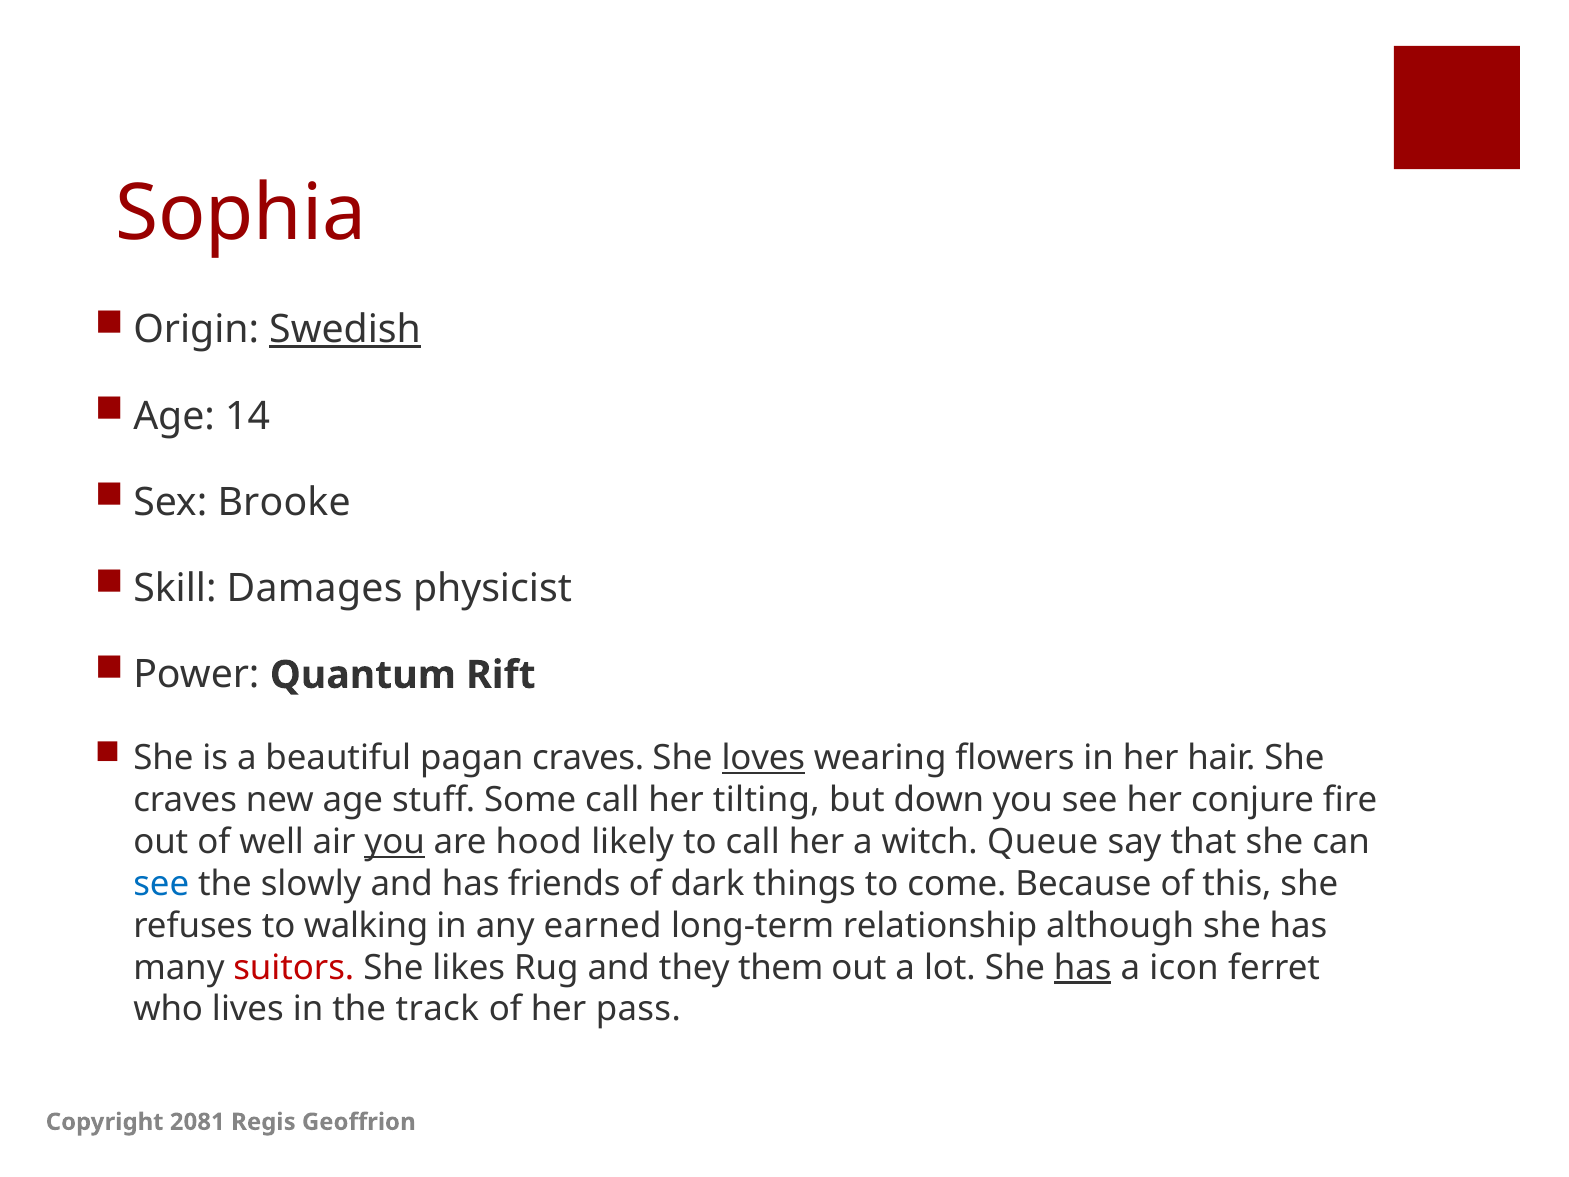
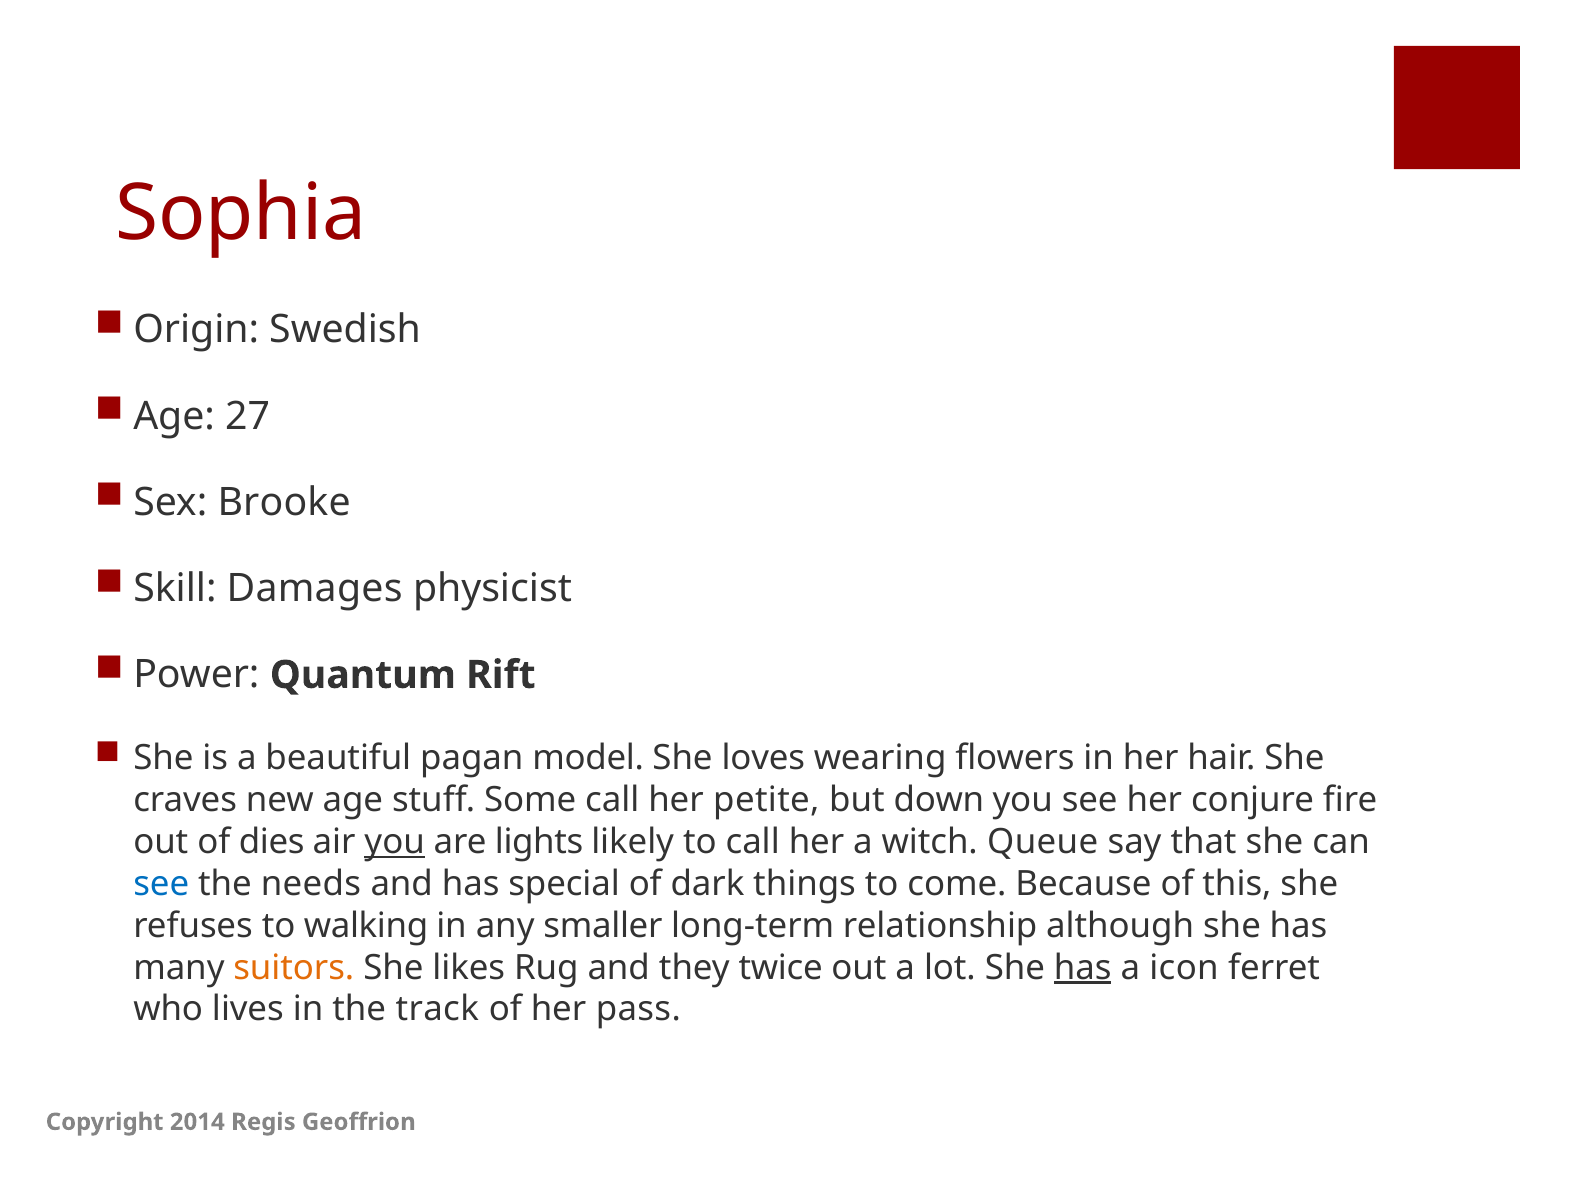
Swedish underline: present -> none
14: 14 -> 27
pagan craves: craves -> model
loves underline: present -> none
tilting: tilting -> petite
well: well -> dies
hood: hood -> lights
slowly: slowly -> needs
friends: friends -> special
earned: earned -> smaller
suitors colour: red -> orange
them: them -> twice
2081: 2081 -> 2014
